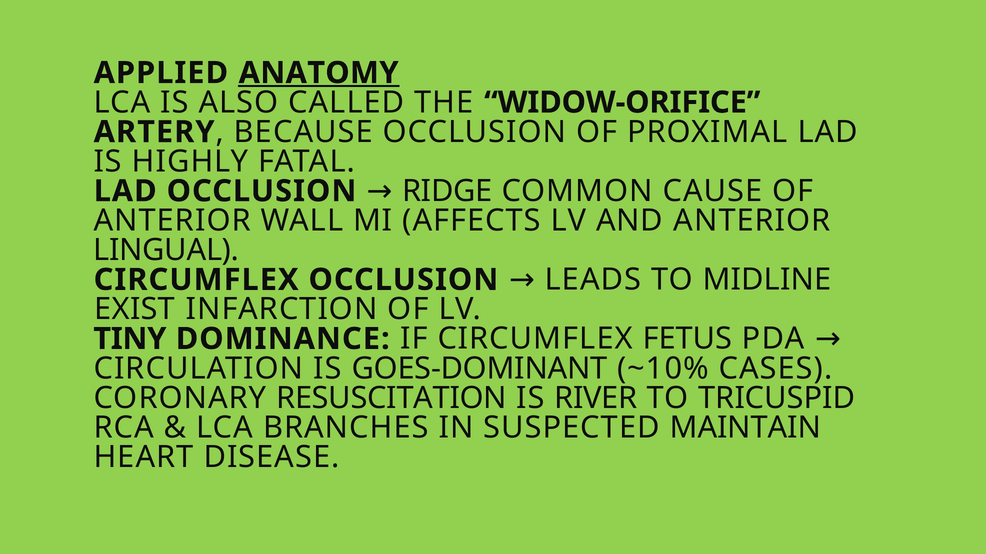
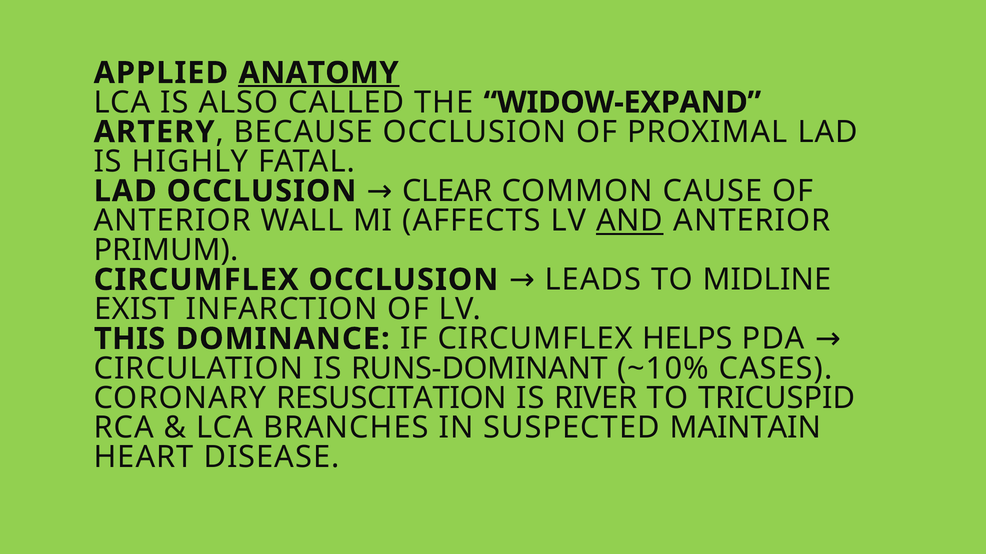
WIDOW-ORIFICE: WIDOW-ORIFICE -> WIDOW-EXPAND
RIDGE: RIDGE -> CLEAR
AND underline: none -> present
LINGUAL: LINGUAL -> PRIMUM
TINY: TINY -> THIS
FETUS: FETUS -> HELPS
GOES-DOMINANT: GOES-DOMINANT -> RUNS-DOMINANT
